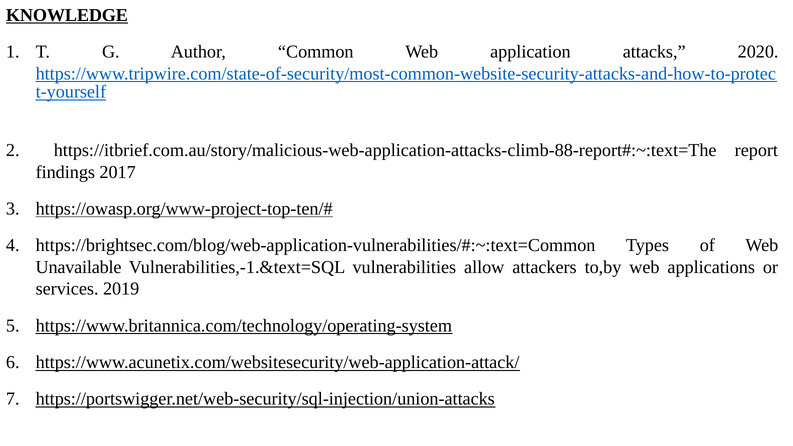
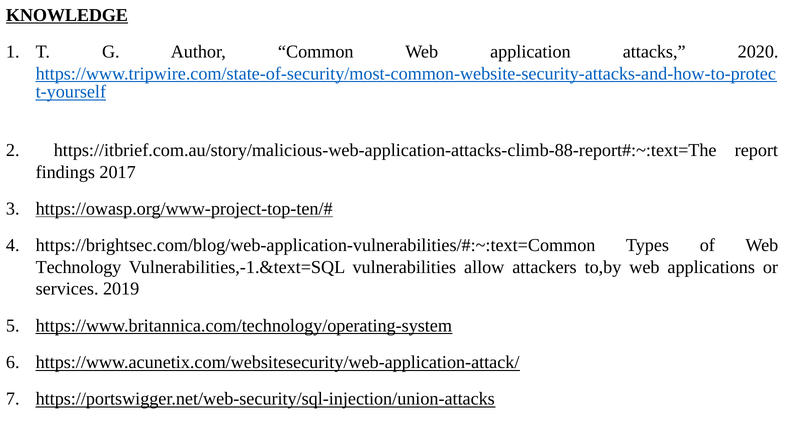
Unavailable: Unavailable -> Technology
